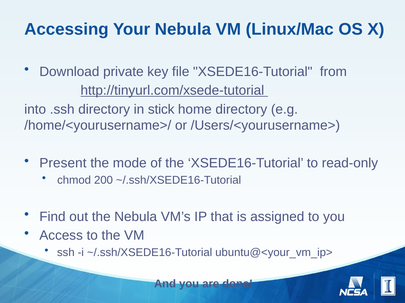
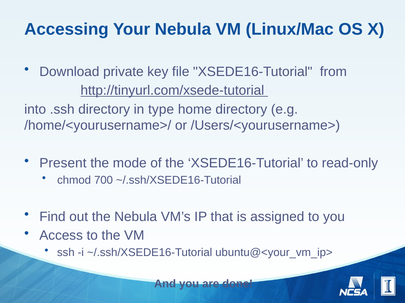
stick: stick -> type
200: 200 -> 700
